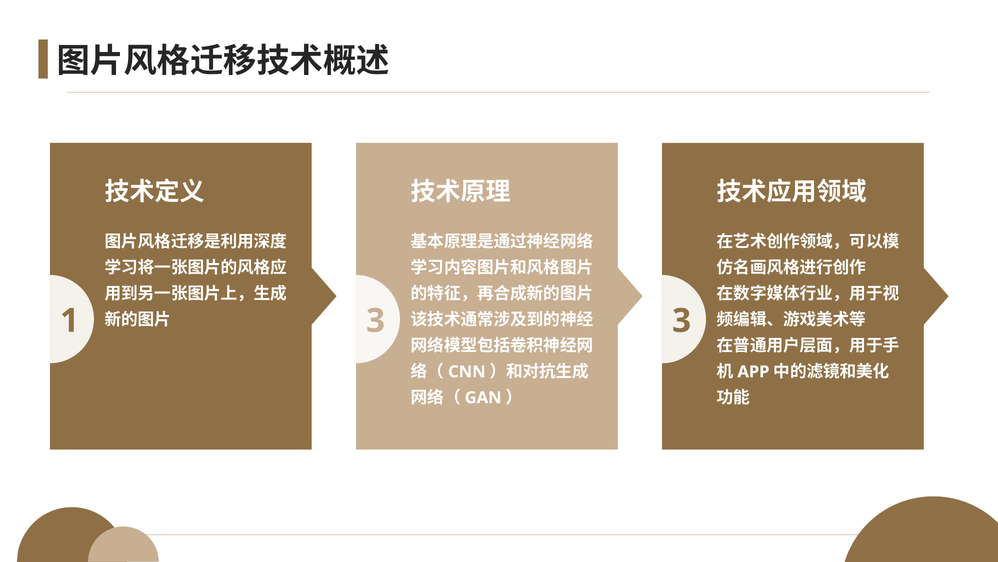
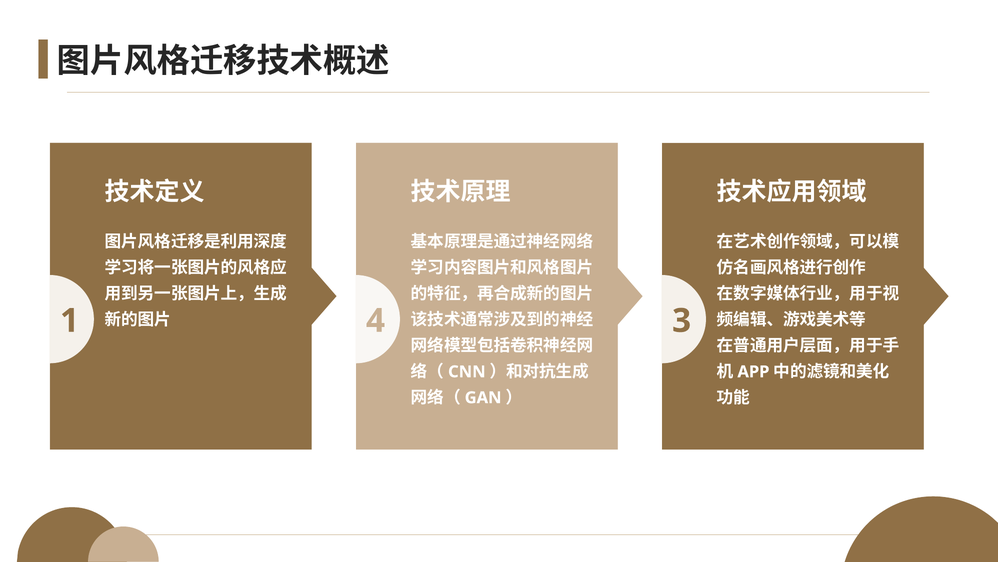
1 3: 3 -> 4
